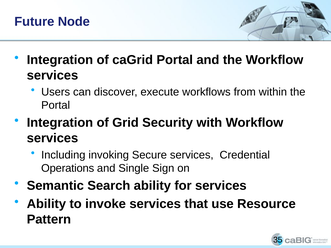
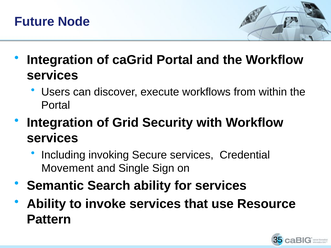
Operations: Operations -> Movement
